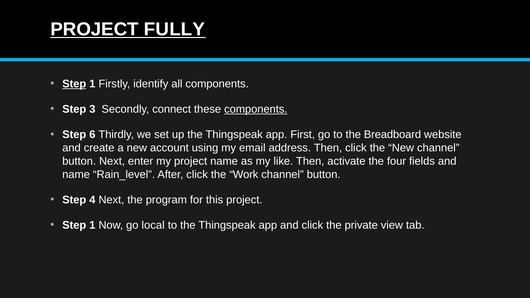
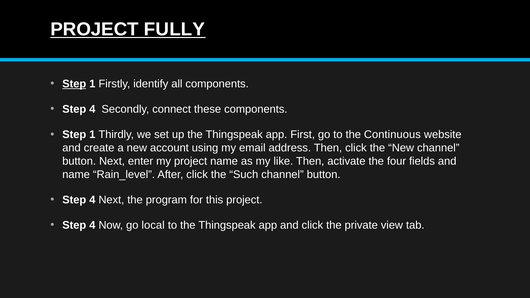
3 at (92, 109): 3 -> 4
components at (256, 109) underline: present -> none
6 at (92, 135): 6 -> 1
Breadboard: Breadboard -> Continuous
Work: Work -> Such
1 at (92, 225): 1 -> 4
